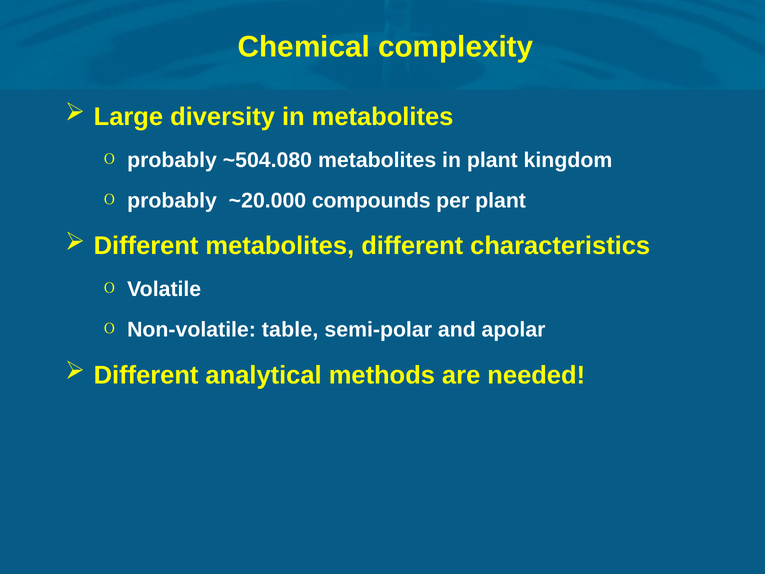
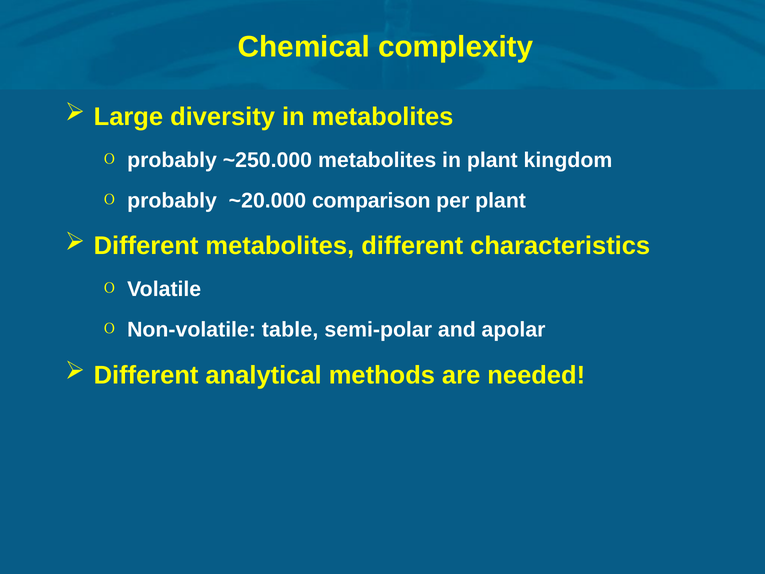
~504.080: ~504.080 -> ~250.000
compounds: compounds -> comparison
